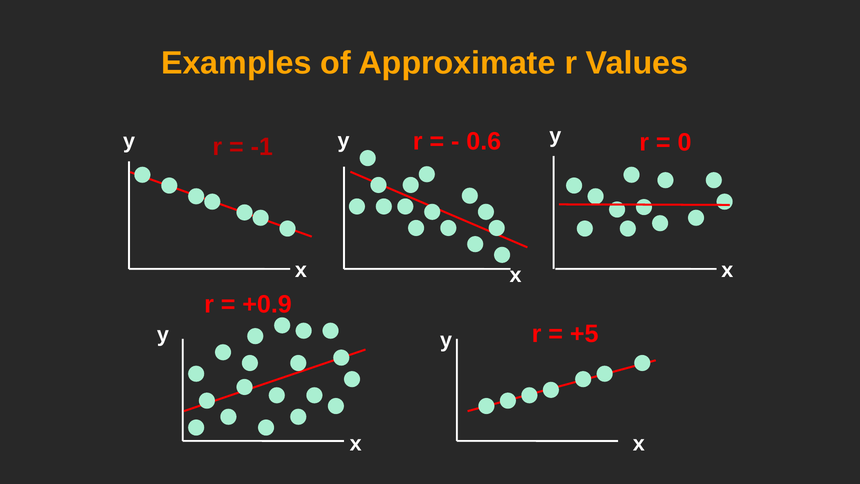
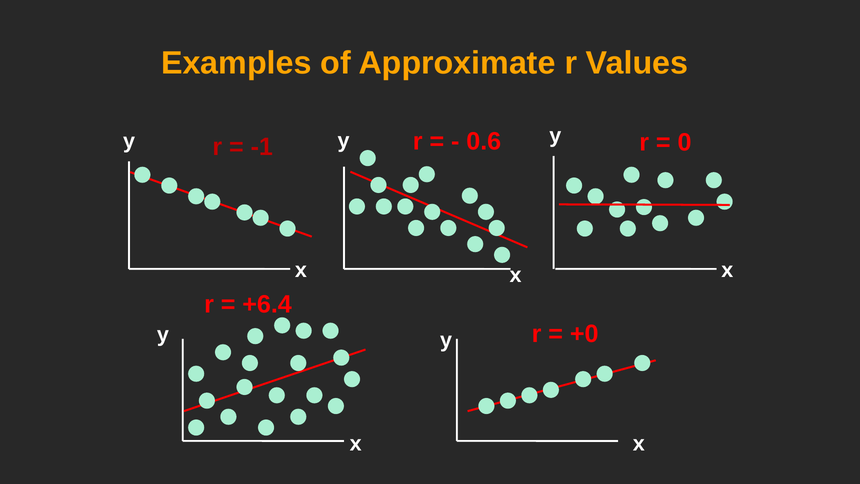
+0.9: +0.9 -> +6.4
+5: +5 -> +0
